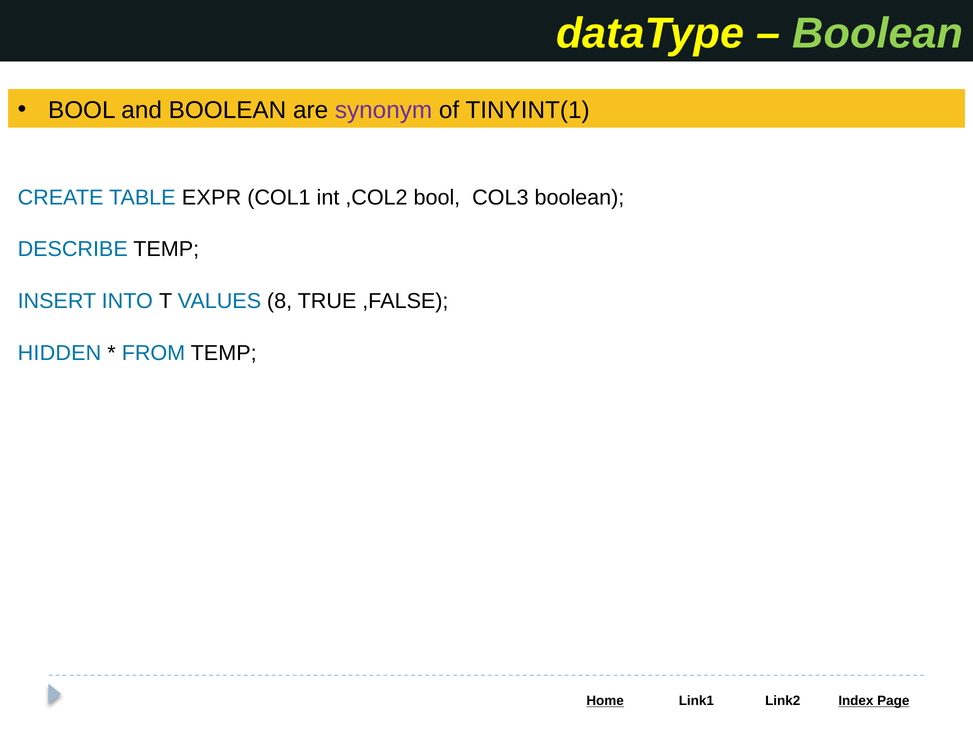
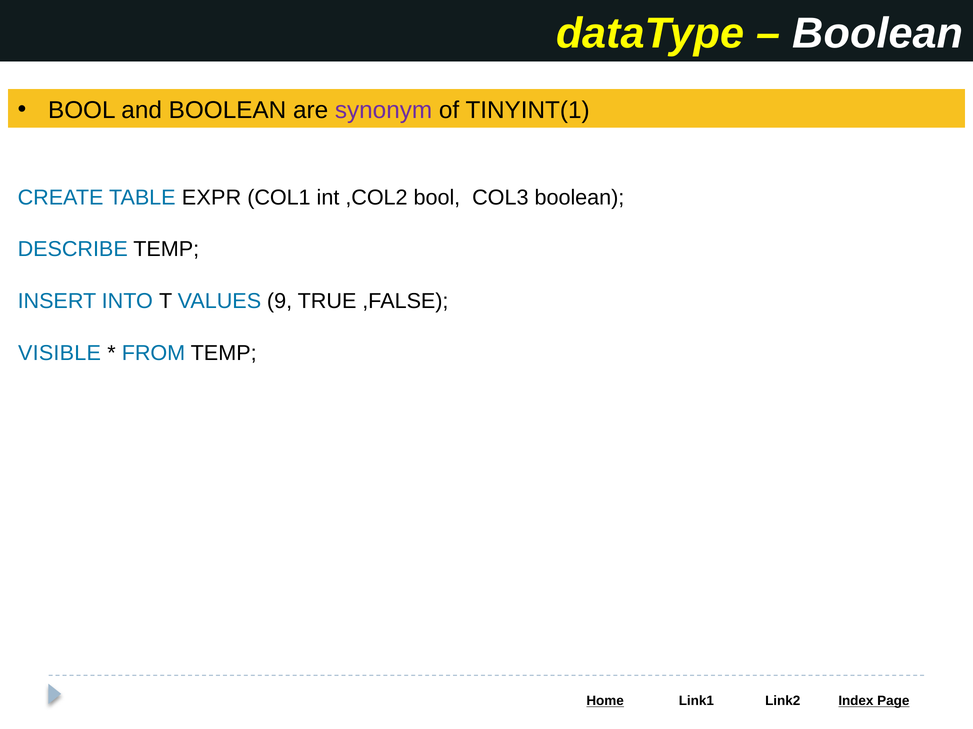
Boolean at (878, 34) colour: light green -> white
8: 8 -> 9
HIDDEN: HIDDEN -> VISIBLE
